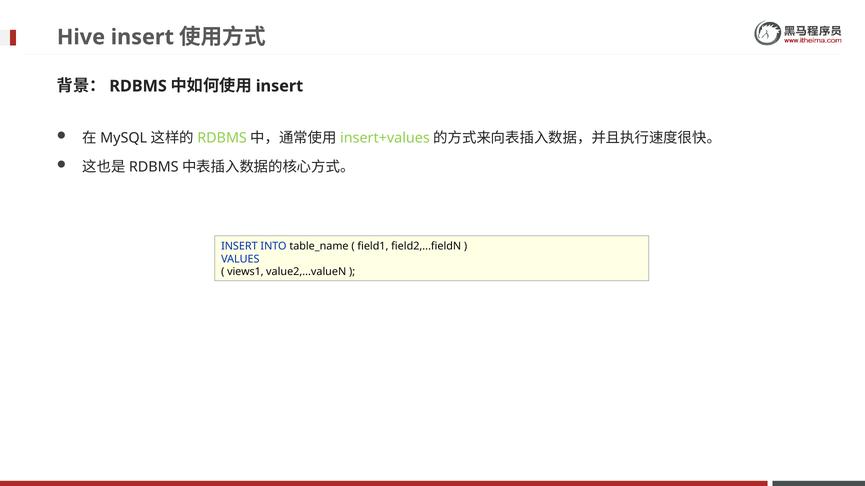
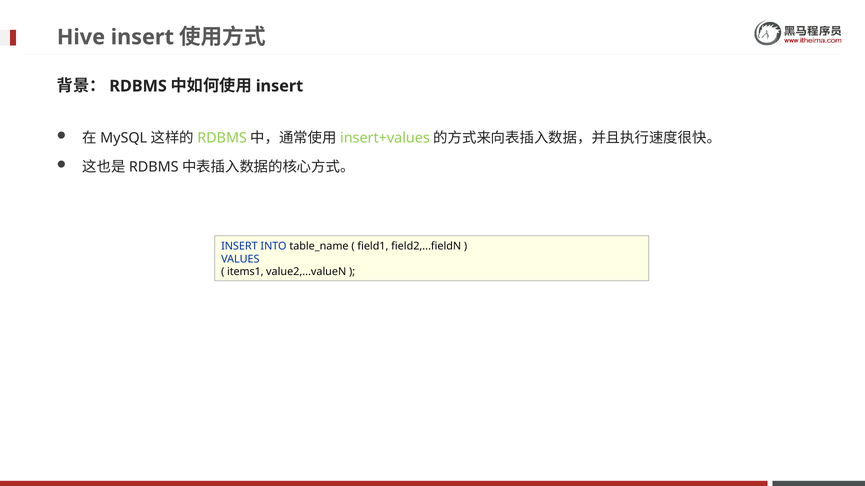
views1: views1 -> items1
